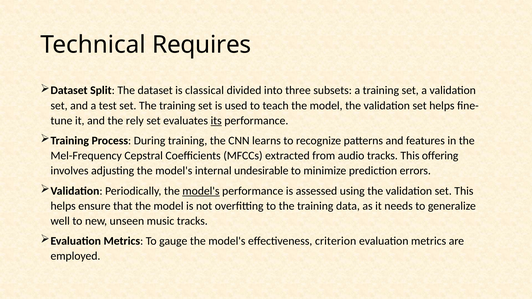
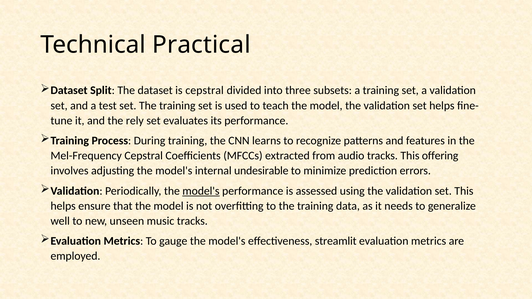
Requires: Requires -> Practical
is classical: classical -> cepstral
its underline: present -> none
criterion: criterion -> streamlit
